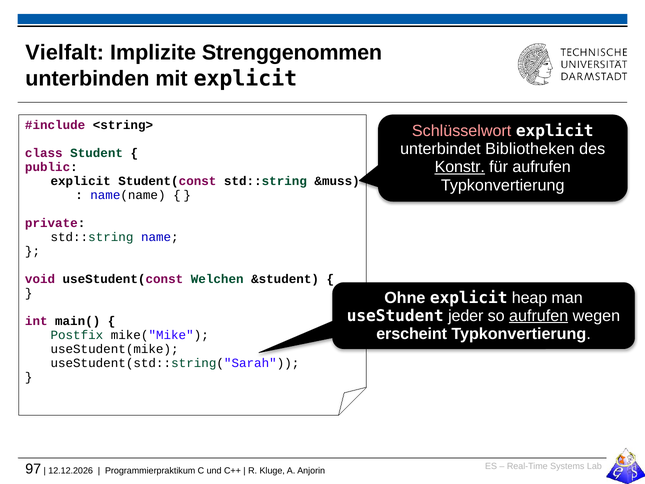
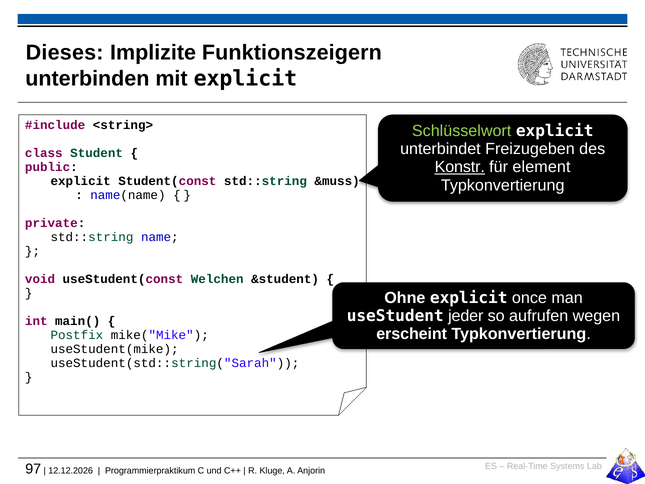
Vielfalt: Vielfalt -> Dieses
Strenggenommen: Strenggenommen -> Funktionszeigern
Schlüsselwort colour: pink -> light green
Bibliotheken: Bibliotheken -> Freizugeben
für aufrufen: aufrufen -> element
heap: heap -> once
aufrufen at (539, 316) underline: present -> none
